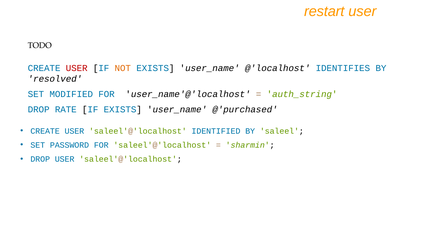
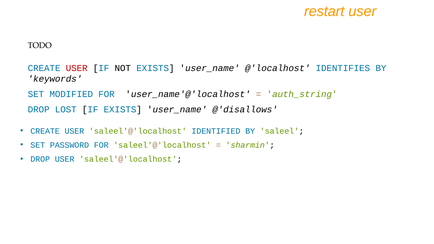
NOT colour: orange -> black
resolved: resolved -> keywords
RATE: RATE -> LOST
@'purchased: @'purchased -> @'disallows
